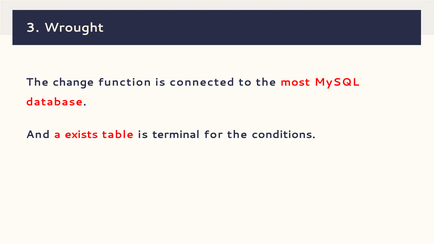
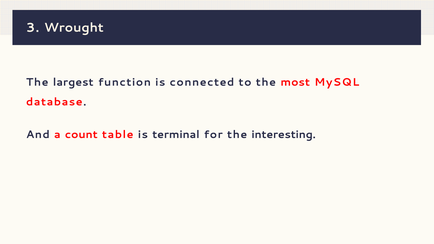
change: change -> largest
exists: exists -> count
conditions: conditions -> interesting
